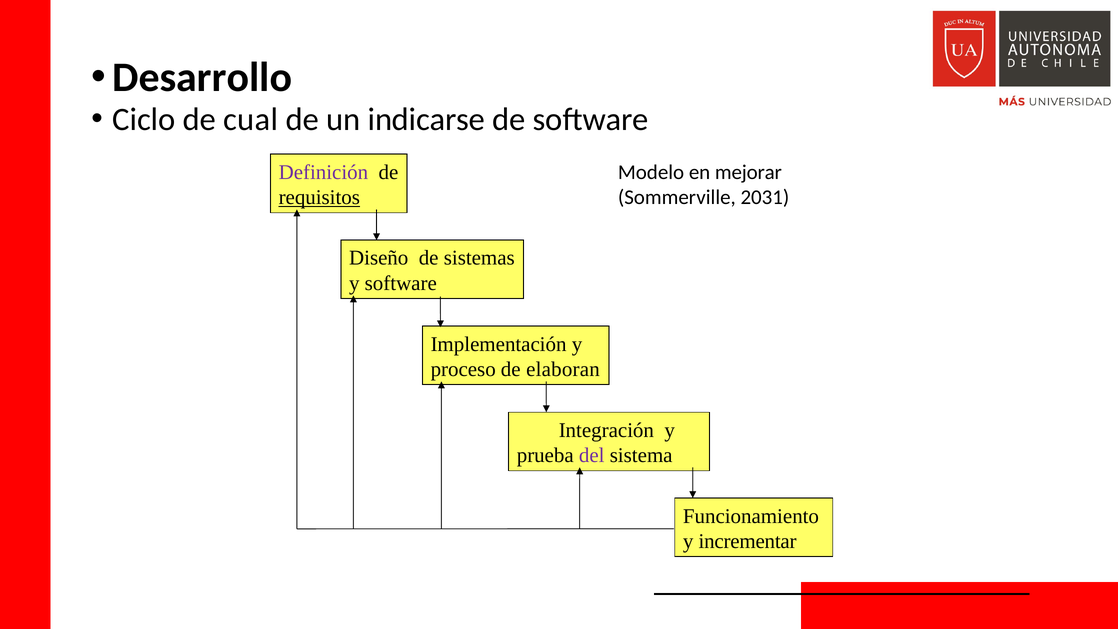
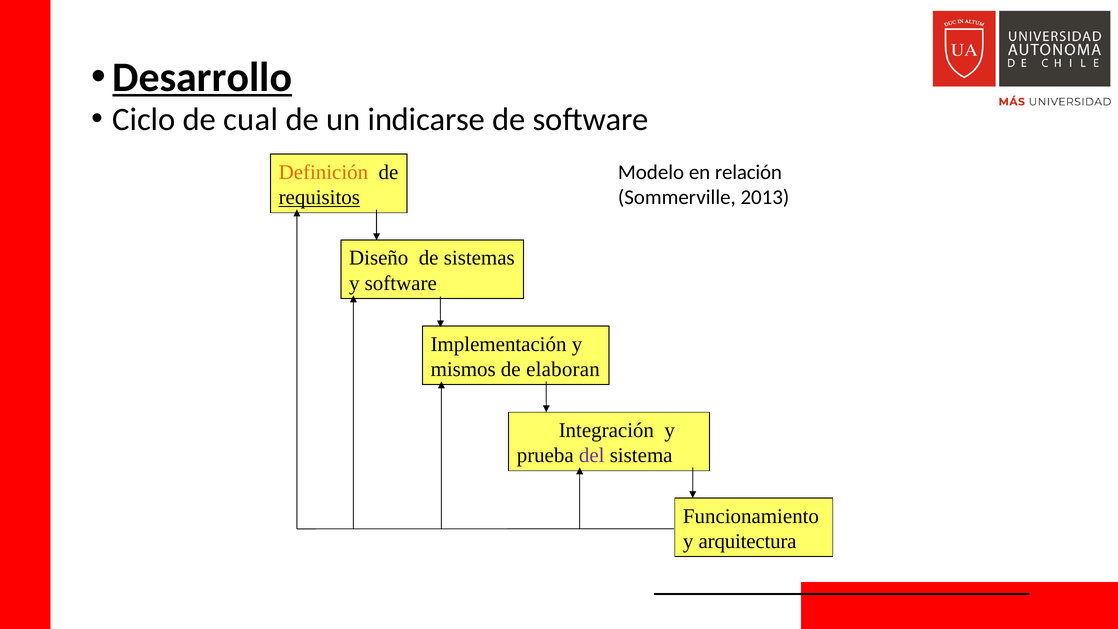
Desarrollo underline: none -> present
Definición colour: purple -> orange
mejorar: mejorar -> relación
2031: 2031 -> 2013
proceso: proceso -> mismos
incrementar: incrementar -> arquitectura
